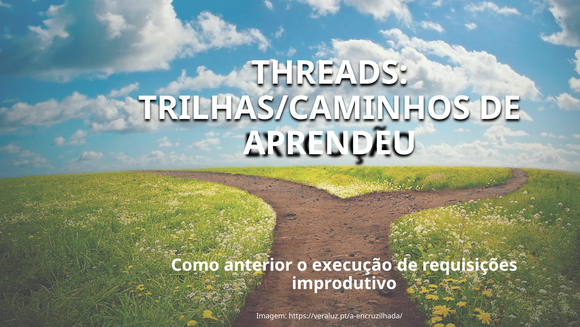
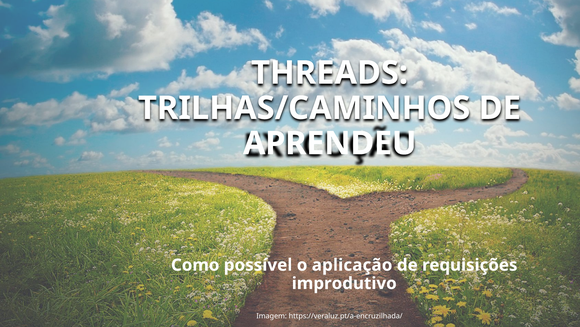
anterior: anterior -> possível
execução: execução -> aplicação
